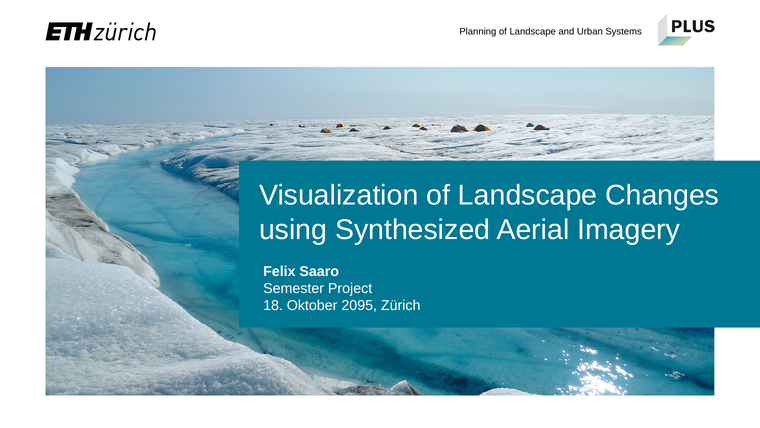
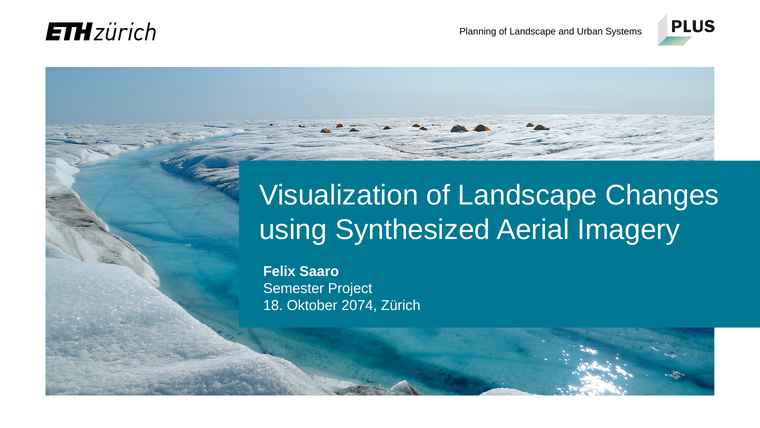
2095: 2095 -> 2074
